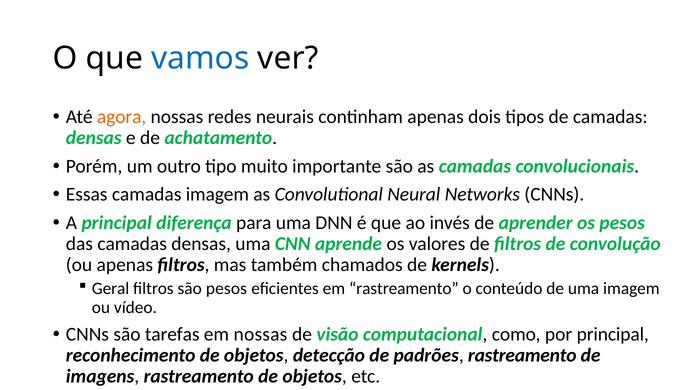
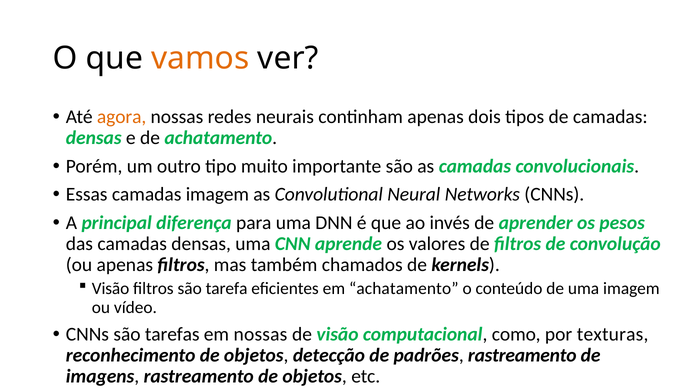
vamos colour: blue -> orange
Geral at (111, 288): Geral -> Visão
são pesos: pesos -> tarefa
em rastreamento: rastreamento -> achatamento
por principal: principal -> texturas
